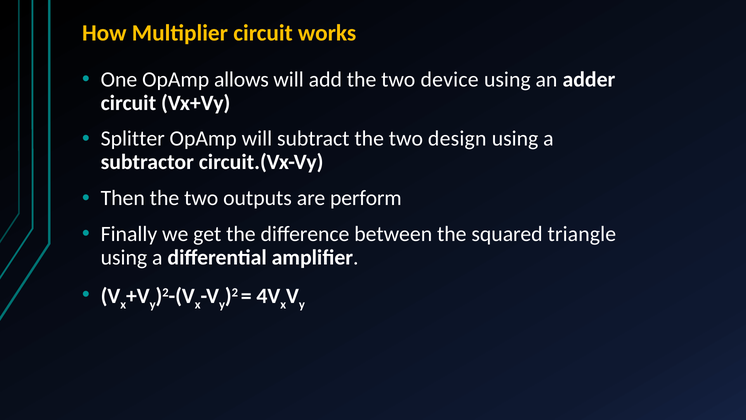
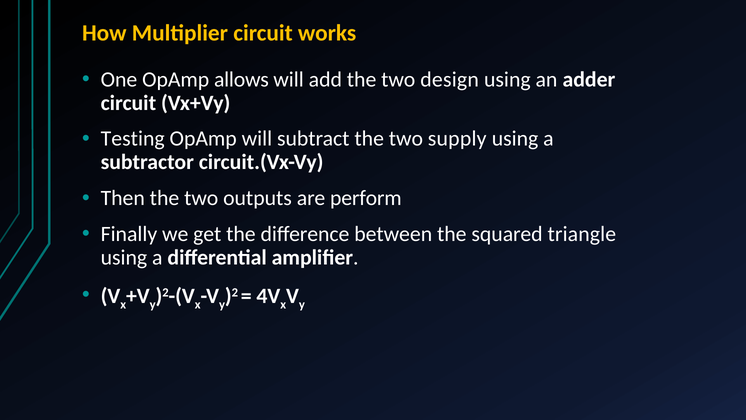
device: device -> design
Splitter: Splitter -> Testing
design: design -> supply
